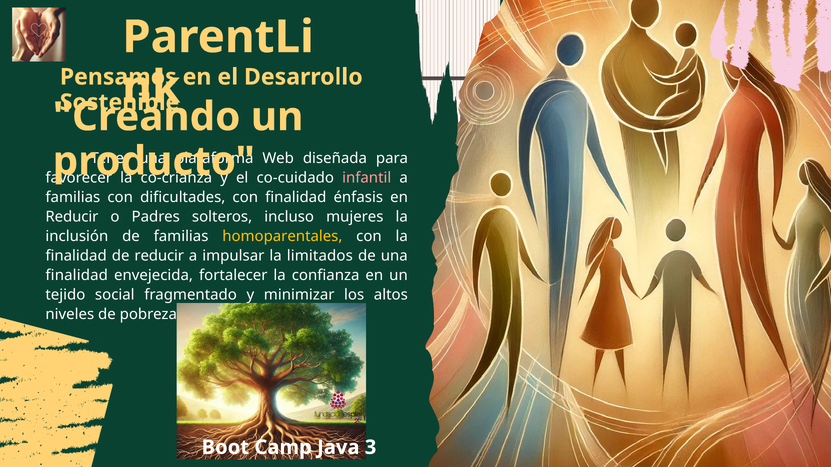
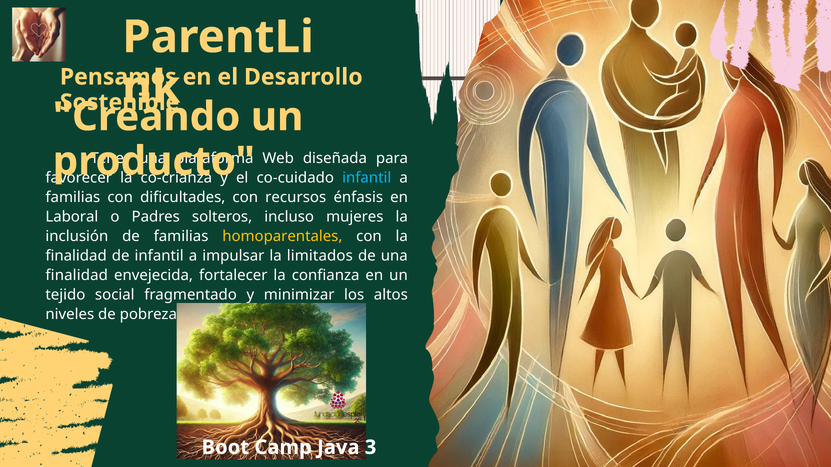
infantil at (367, 178) colour: pink -> light blue
con finalidad: finalidad -> recursos
Reducir at (72, 217): Reducir -> Laboral
de reducir: reducir -> infantil
